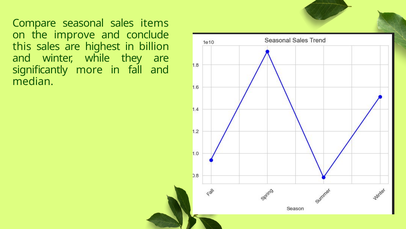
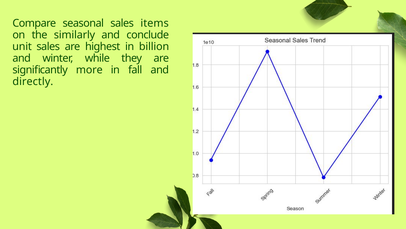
improve: improve -> similarly
this: this -> unit
median: median -> directly
